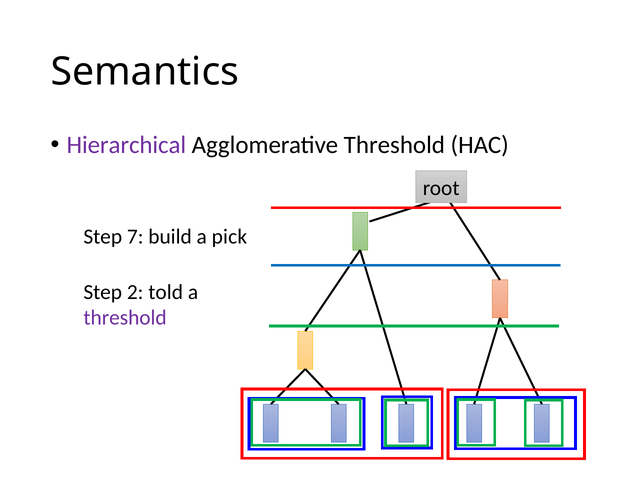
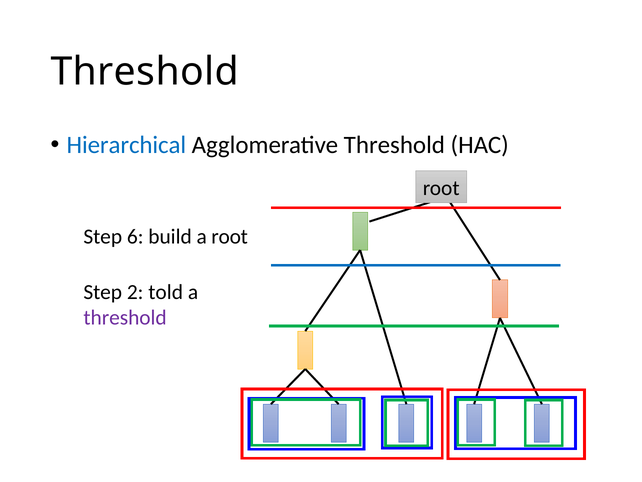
Semantics at (145, 72): Semantics -> Threshold
Hierarchical colour: purple -> blue
7: 7 -> 6
a pick: pick -> root
